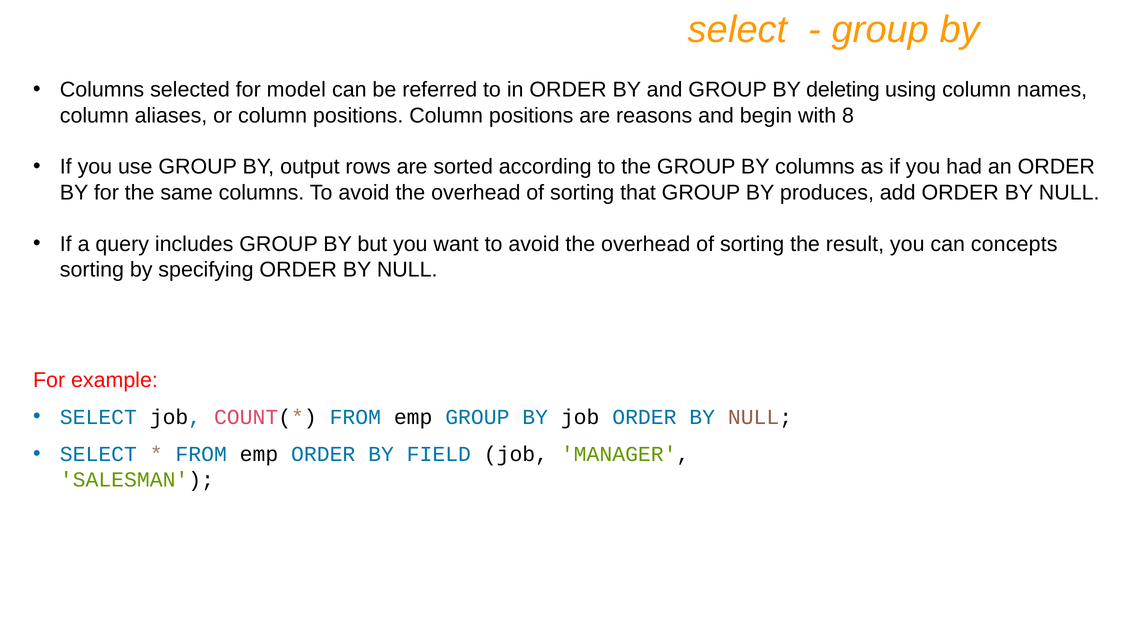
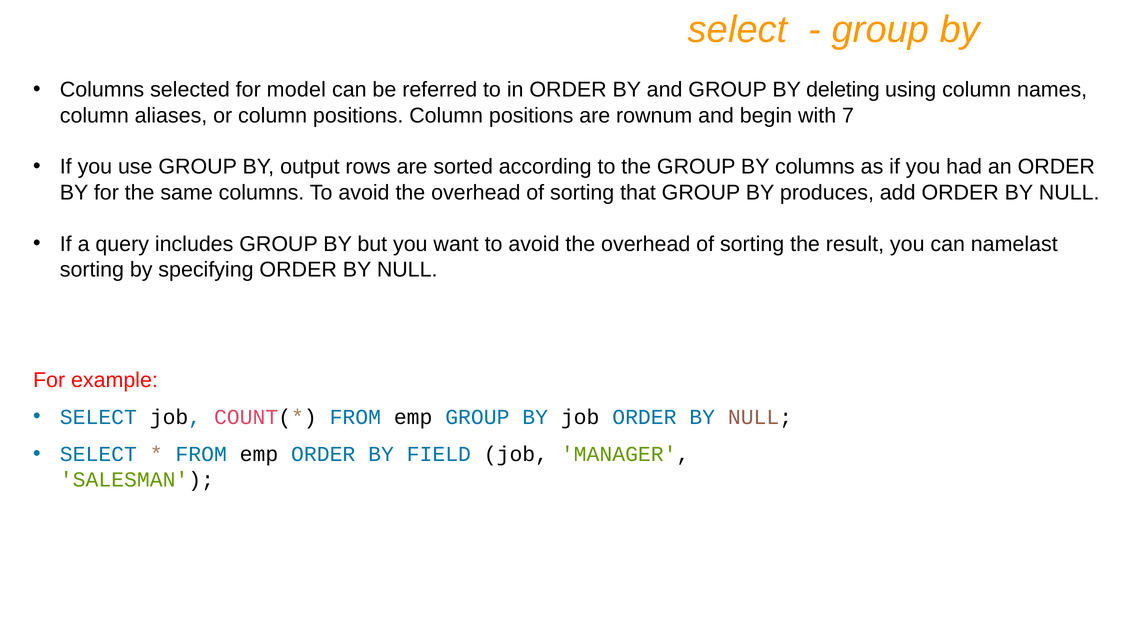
reasons: reasons -> rownum
8: 8 -> 7
concepts: concepts -> namelast
